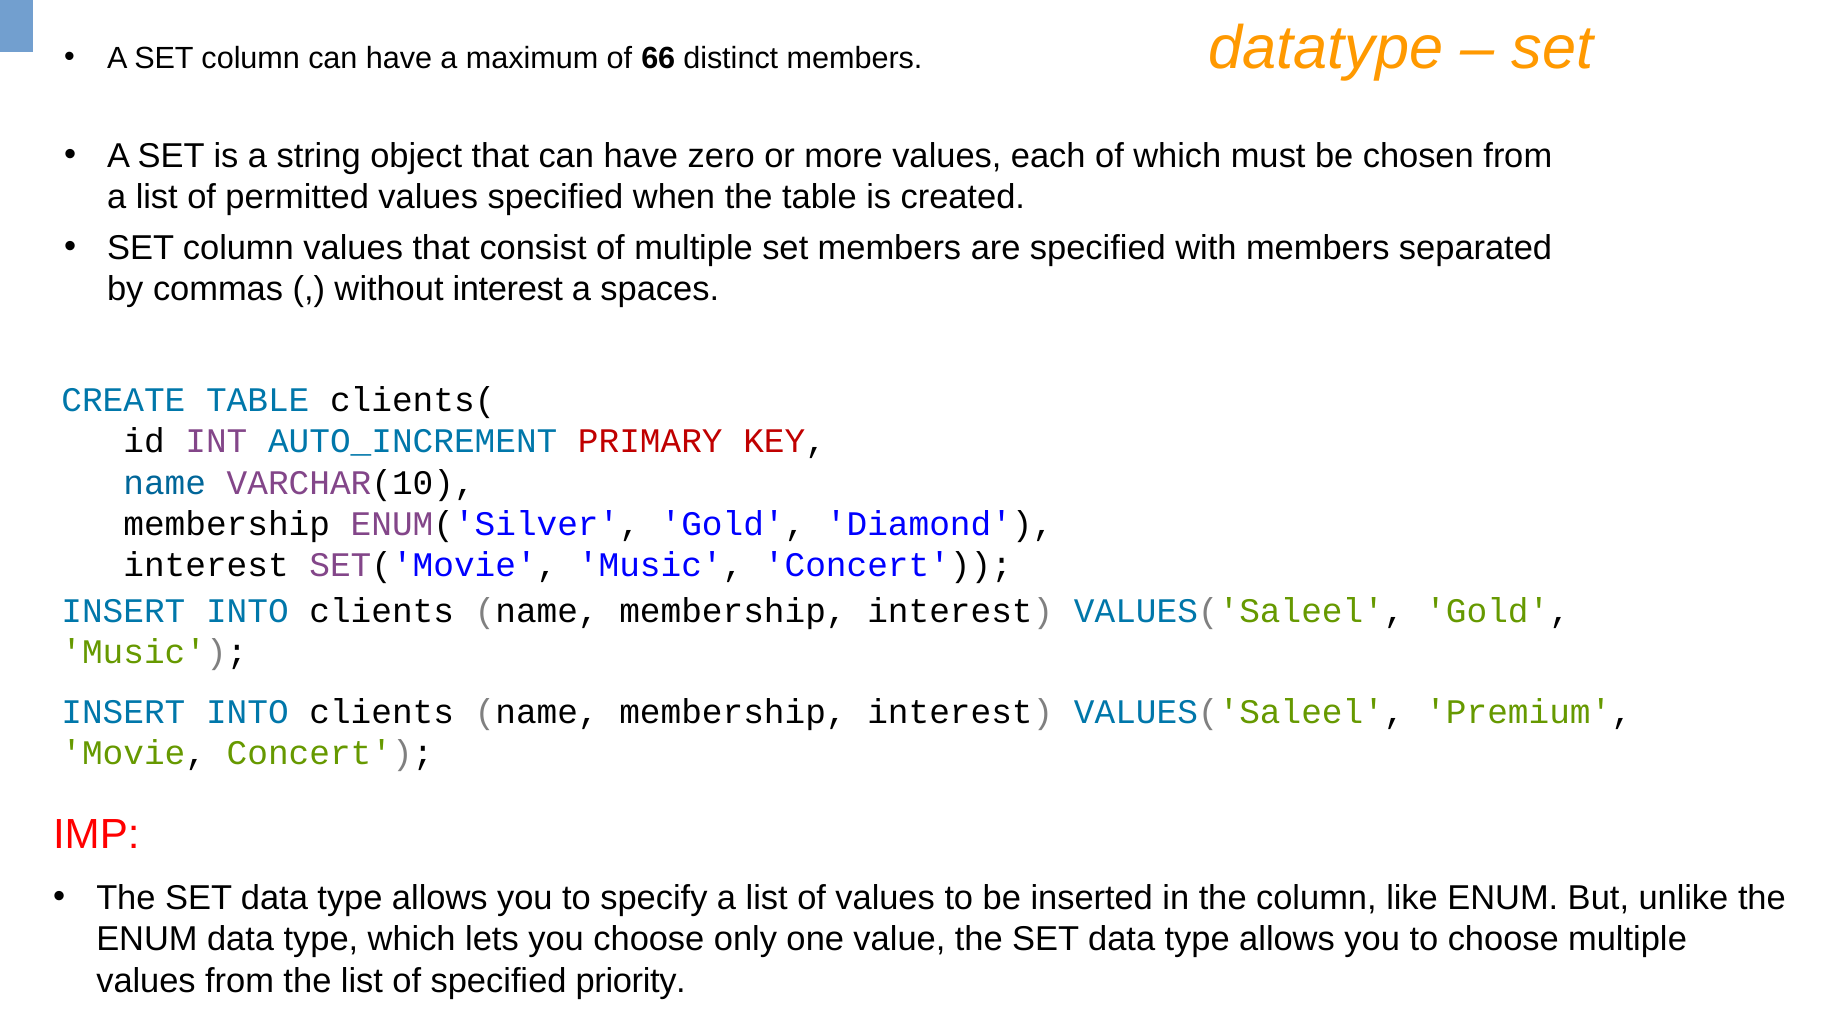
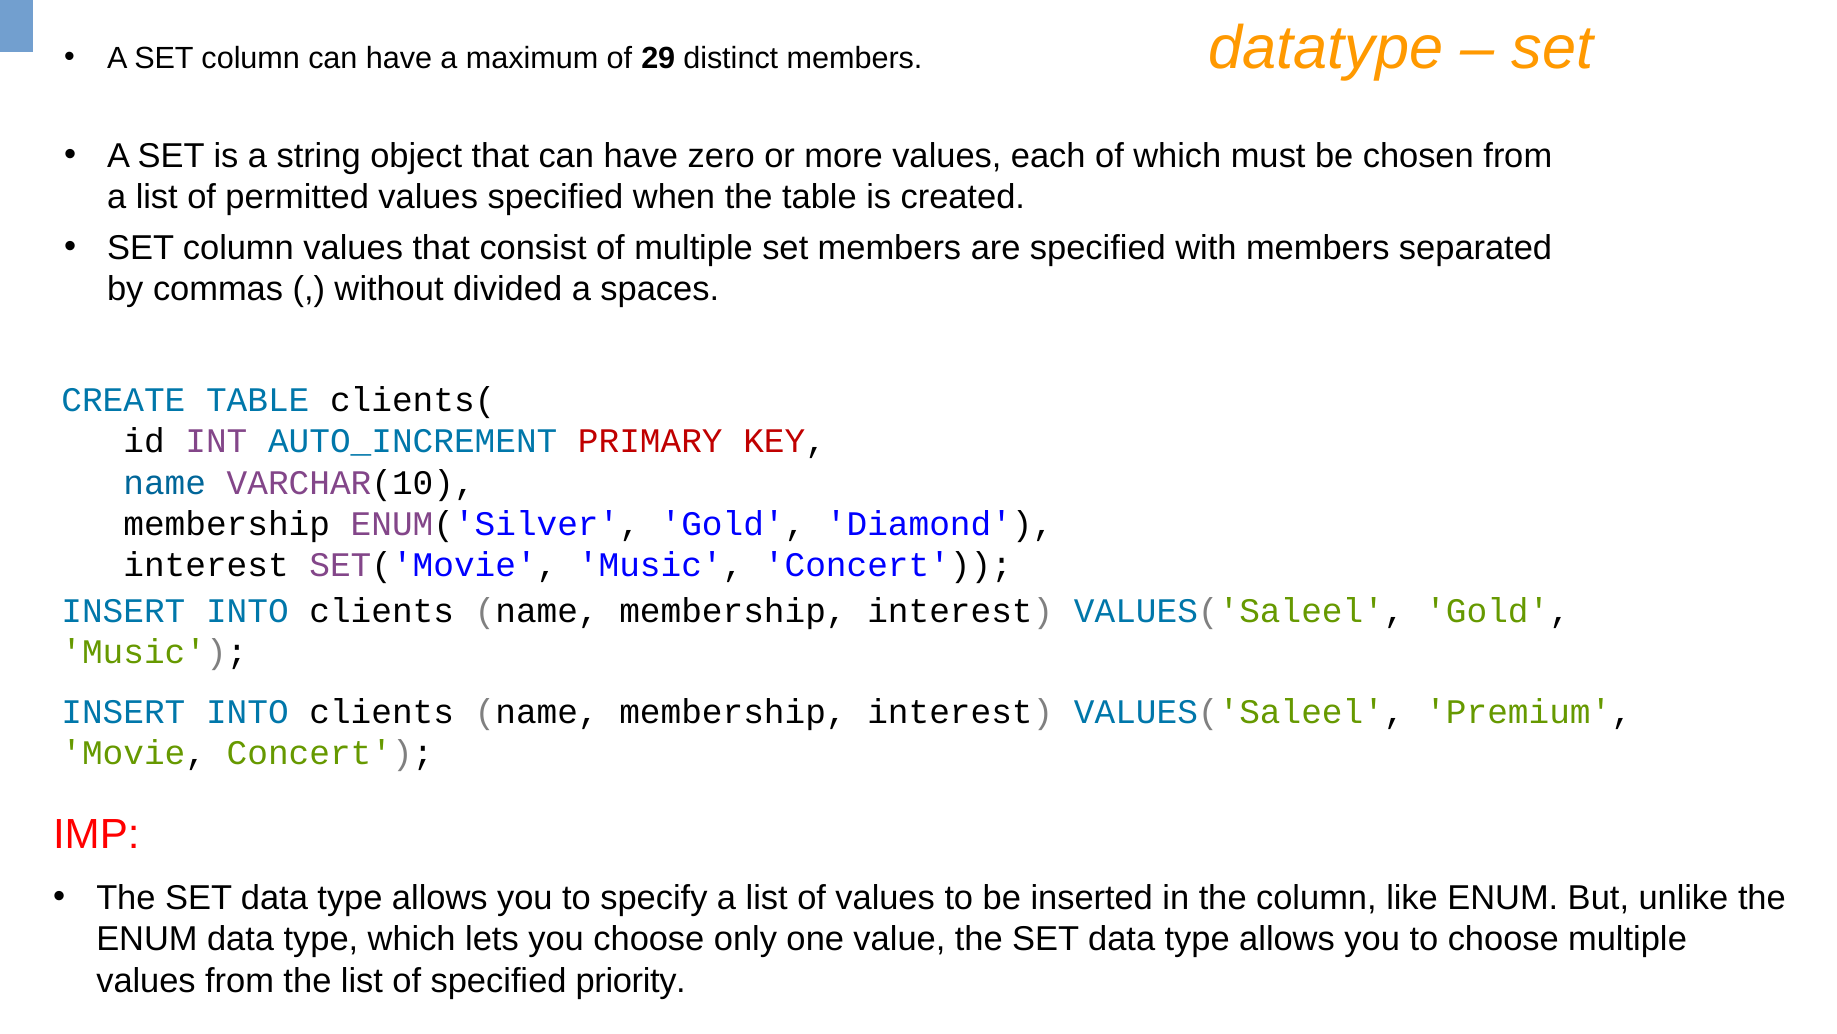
66: 66 -> 29
without interest: interest -> divided
